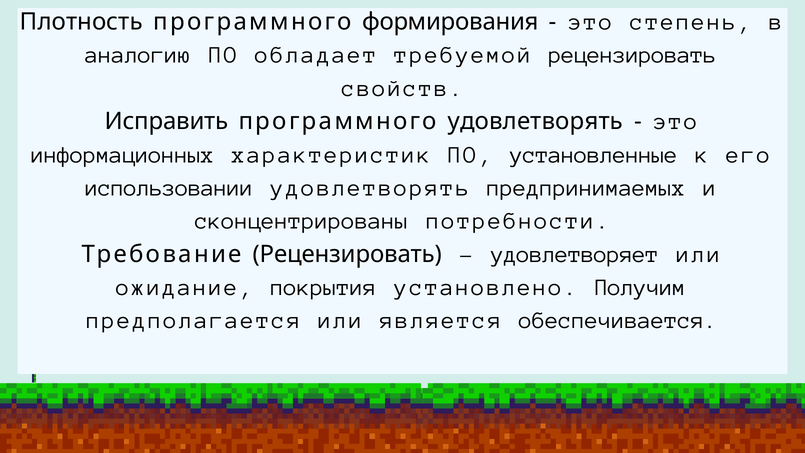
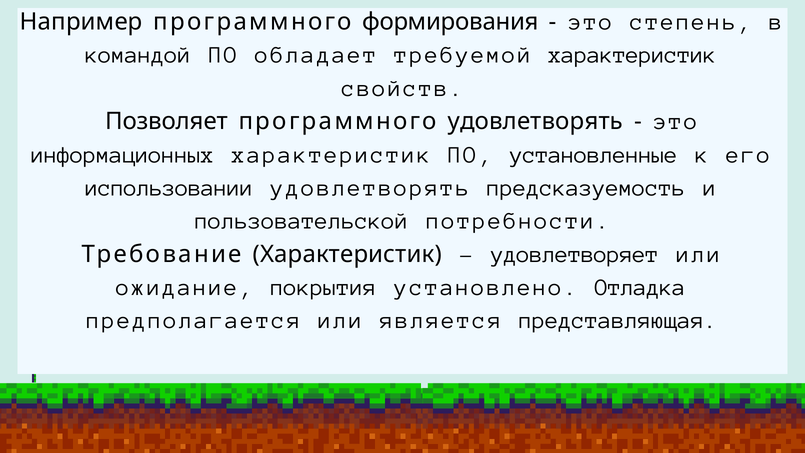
Плотность: Плотность -> Например
аналогию: аналогию -> командой
требуемой рецензировать: рецензировать -> характеристик
Исправить: Исправить -> Позволяет
предпринимаемых: предпринимаемых -> предсказуемость
сконцентрированы: сконцентрированы -> пользовательской
Требование Рецензировать: Рецензировать -> Характеристик
Получим: Получим -> Отладка
обеспечивается: обеспечивается -> представляющая
